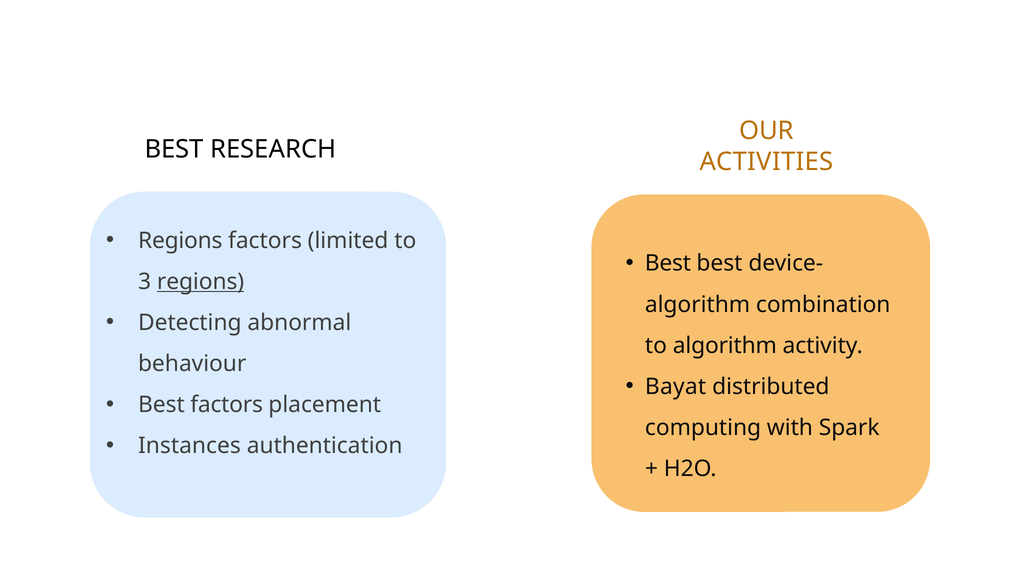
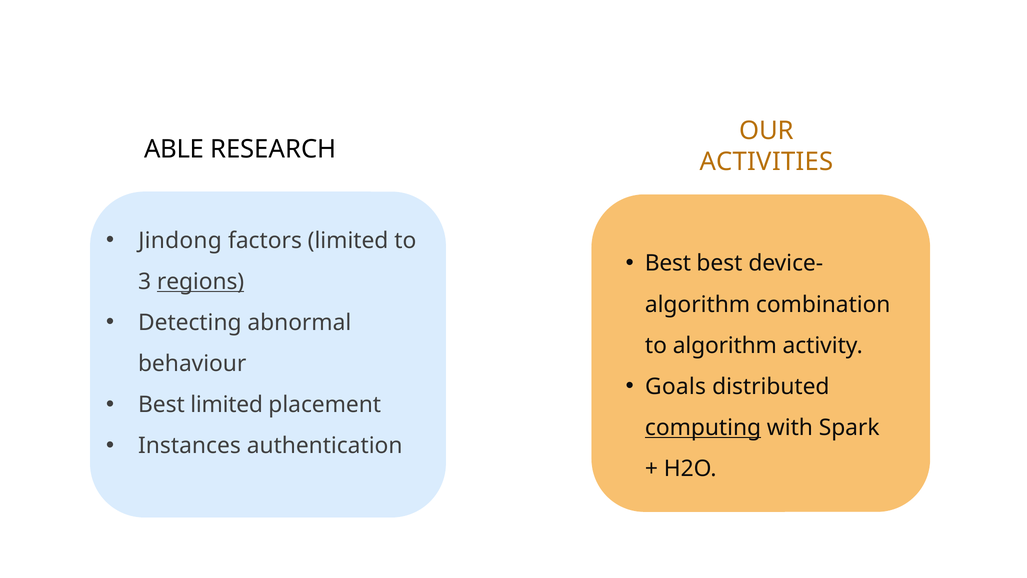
BEST at (174, 149): BEST -> ABLE
Regions at (180, 240): Regions -> Jindong
Bayat: Bayat -> Goals
Best factors: factors -> limited
computing underline: none -> present
